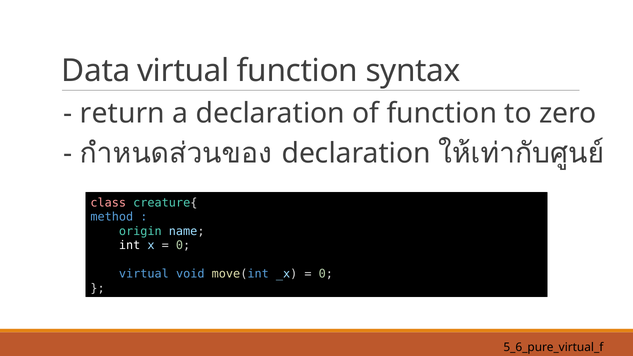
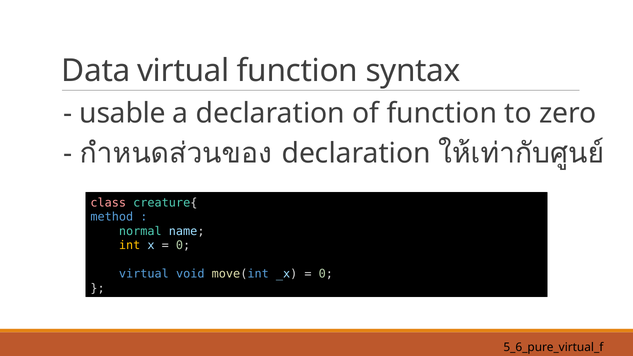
return: return -> usable
origin: origin -> normal
int colour: white -> yellow
